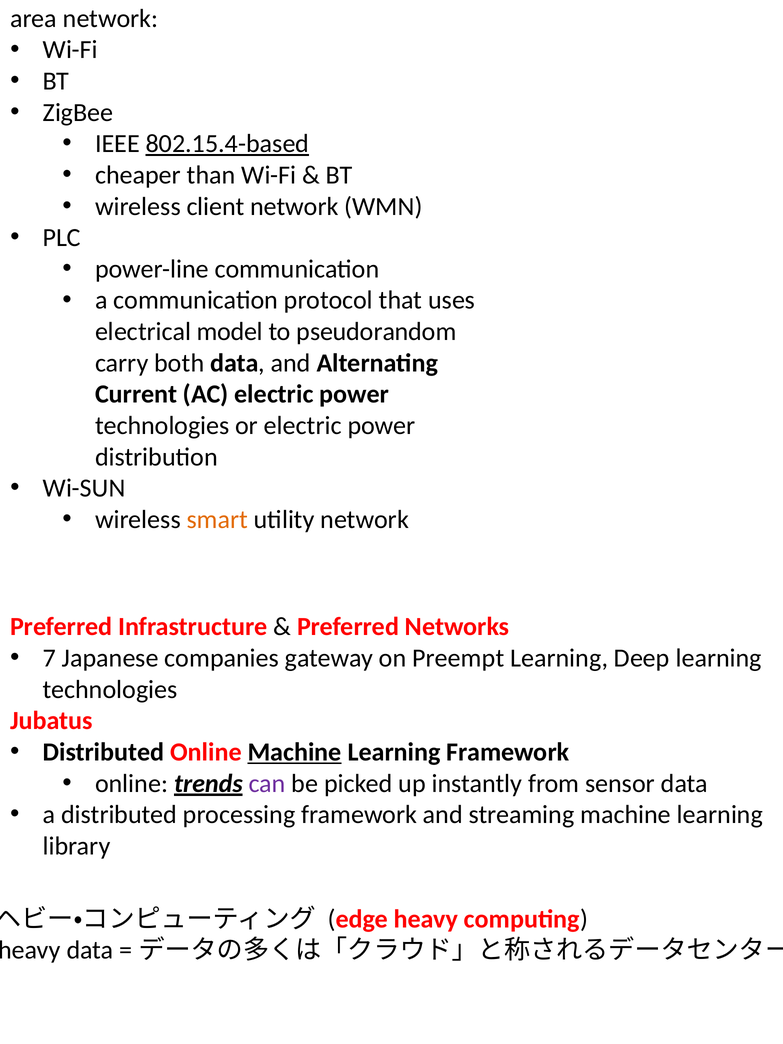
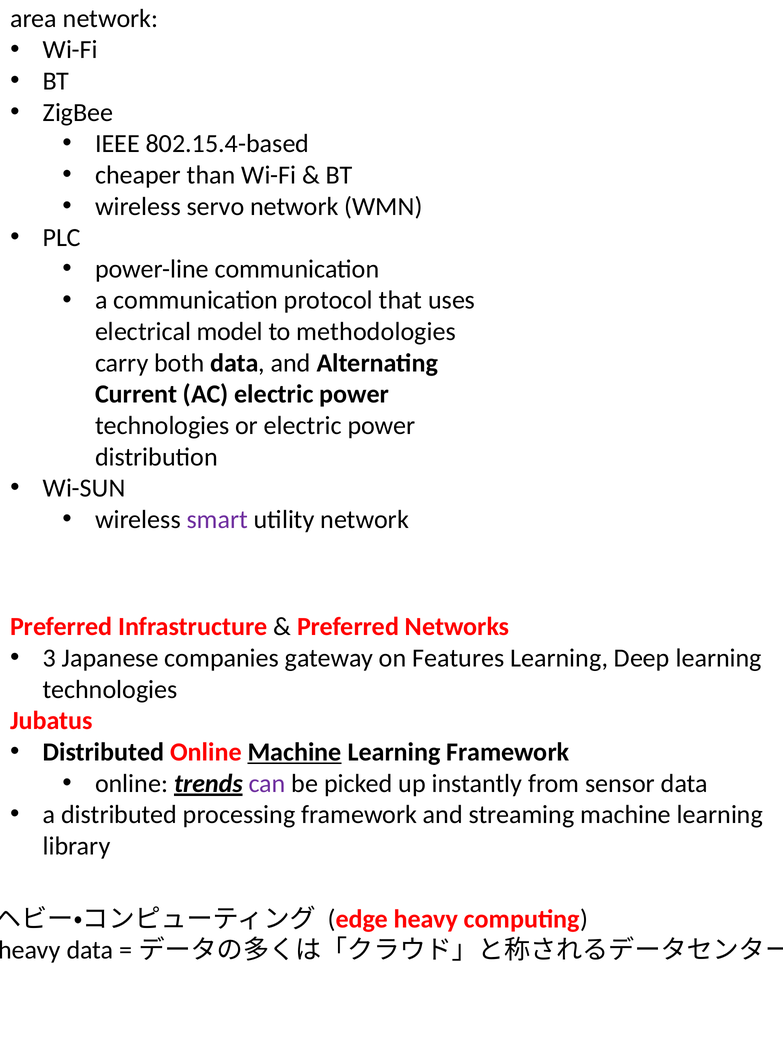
802.15.4-based underline: present -> none
client: client -> servo
pseudorandom: pseudorandom -> methodologies
smart colour: orange -> purple
7: 7 -> 3
Preempt: Preempt -> Features
